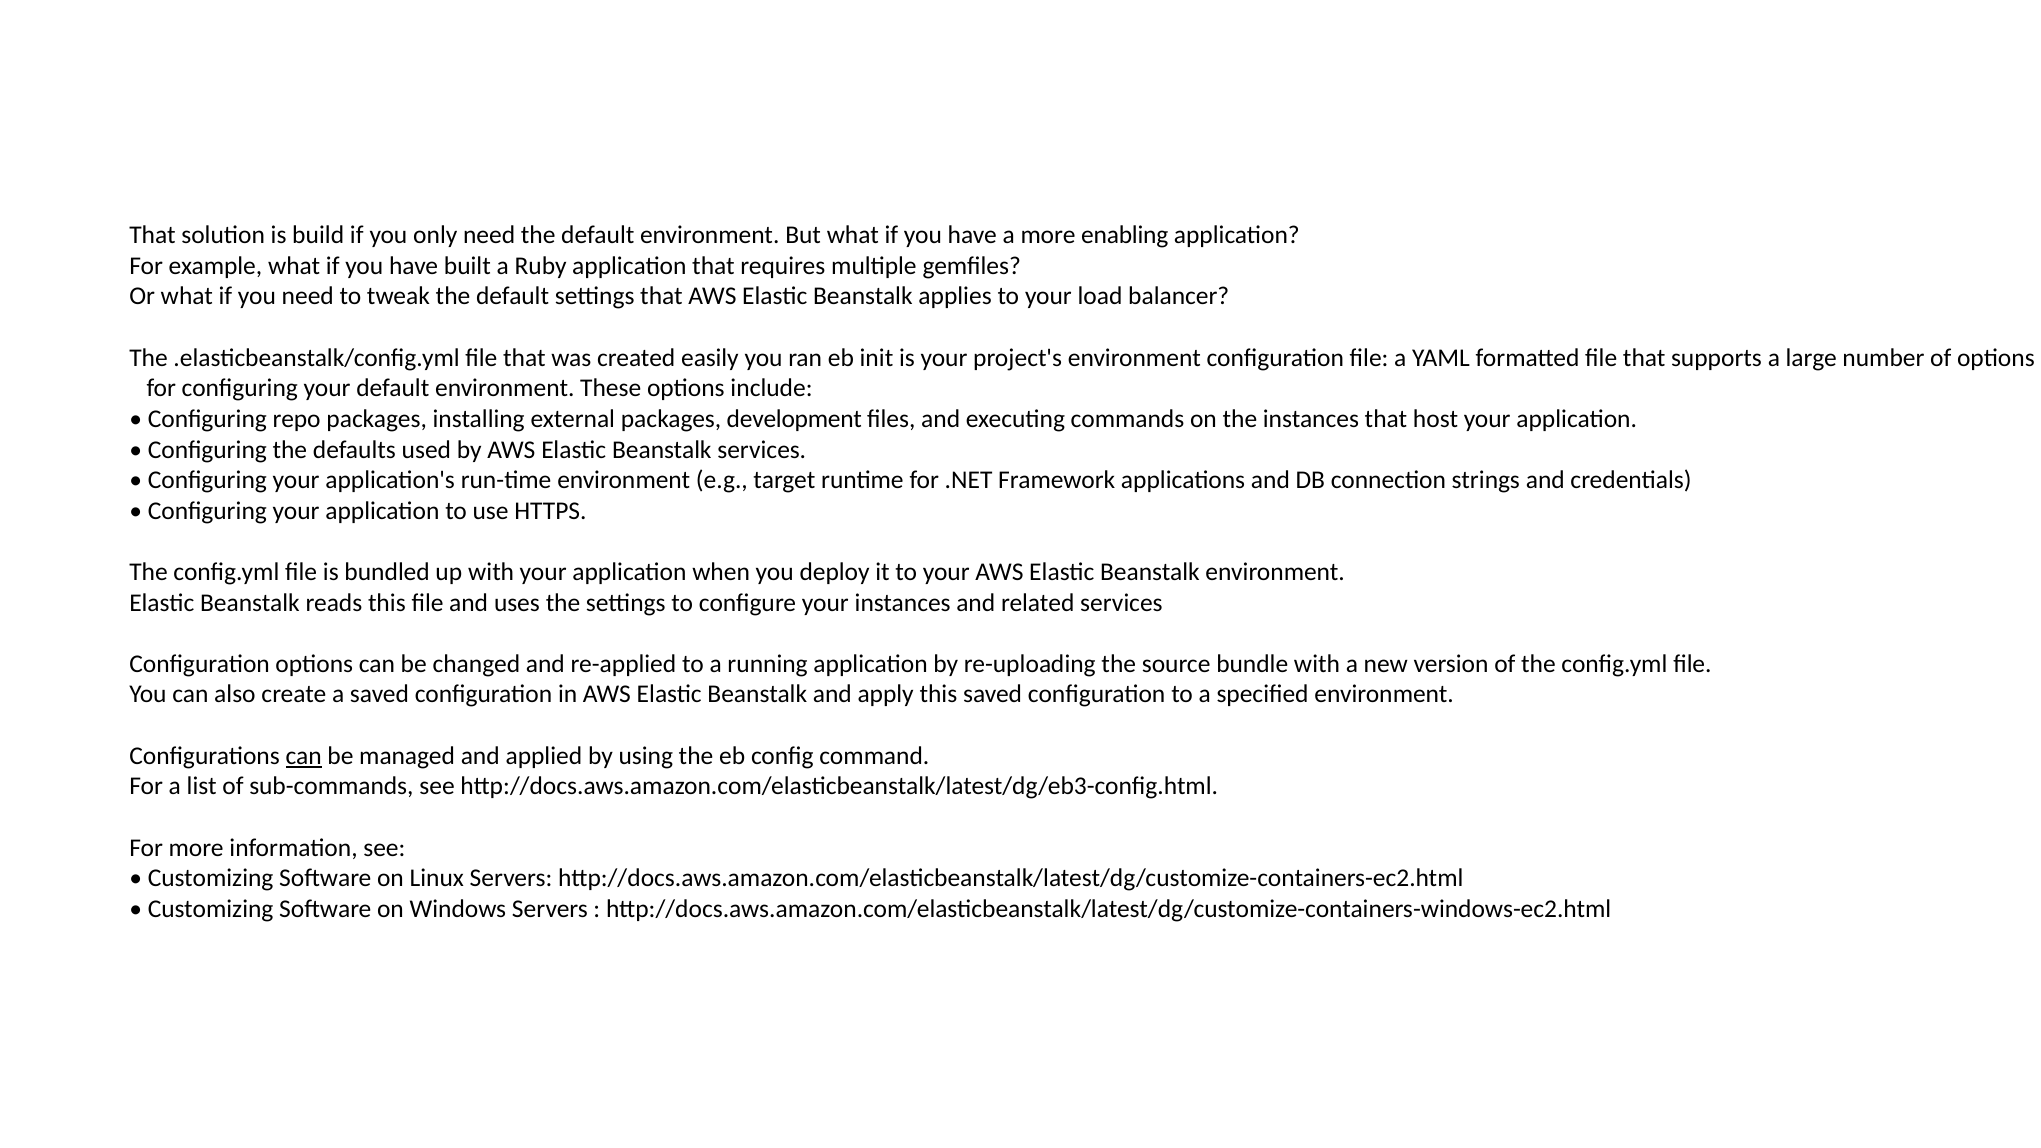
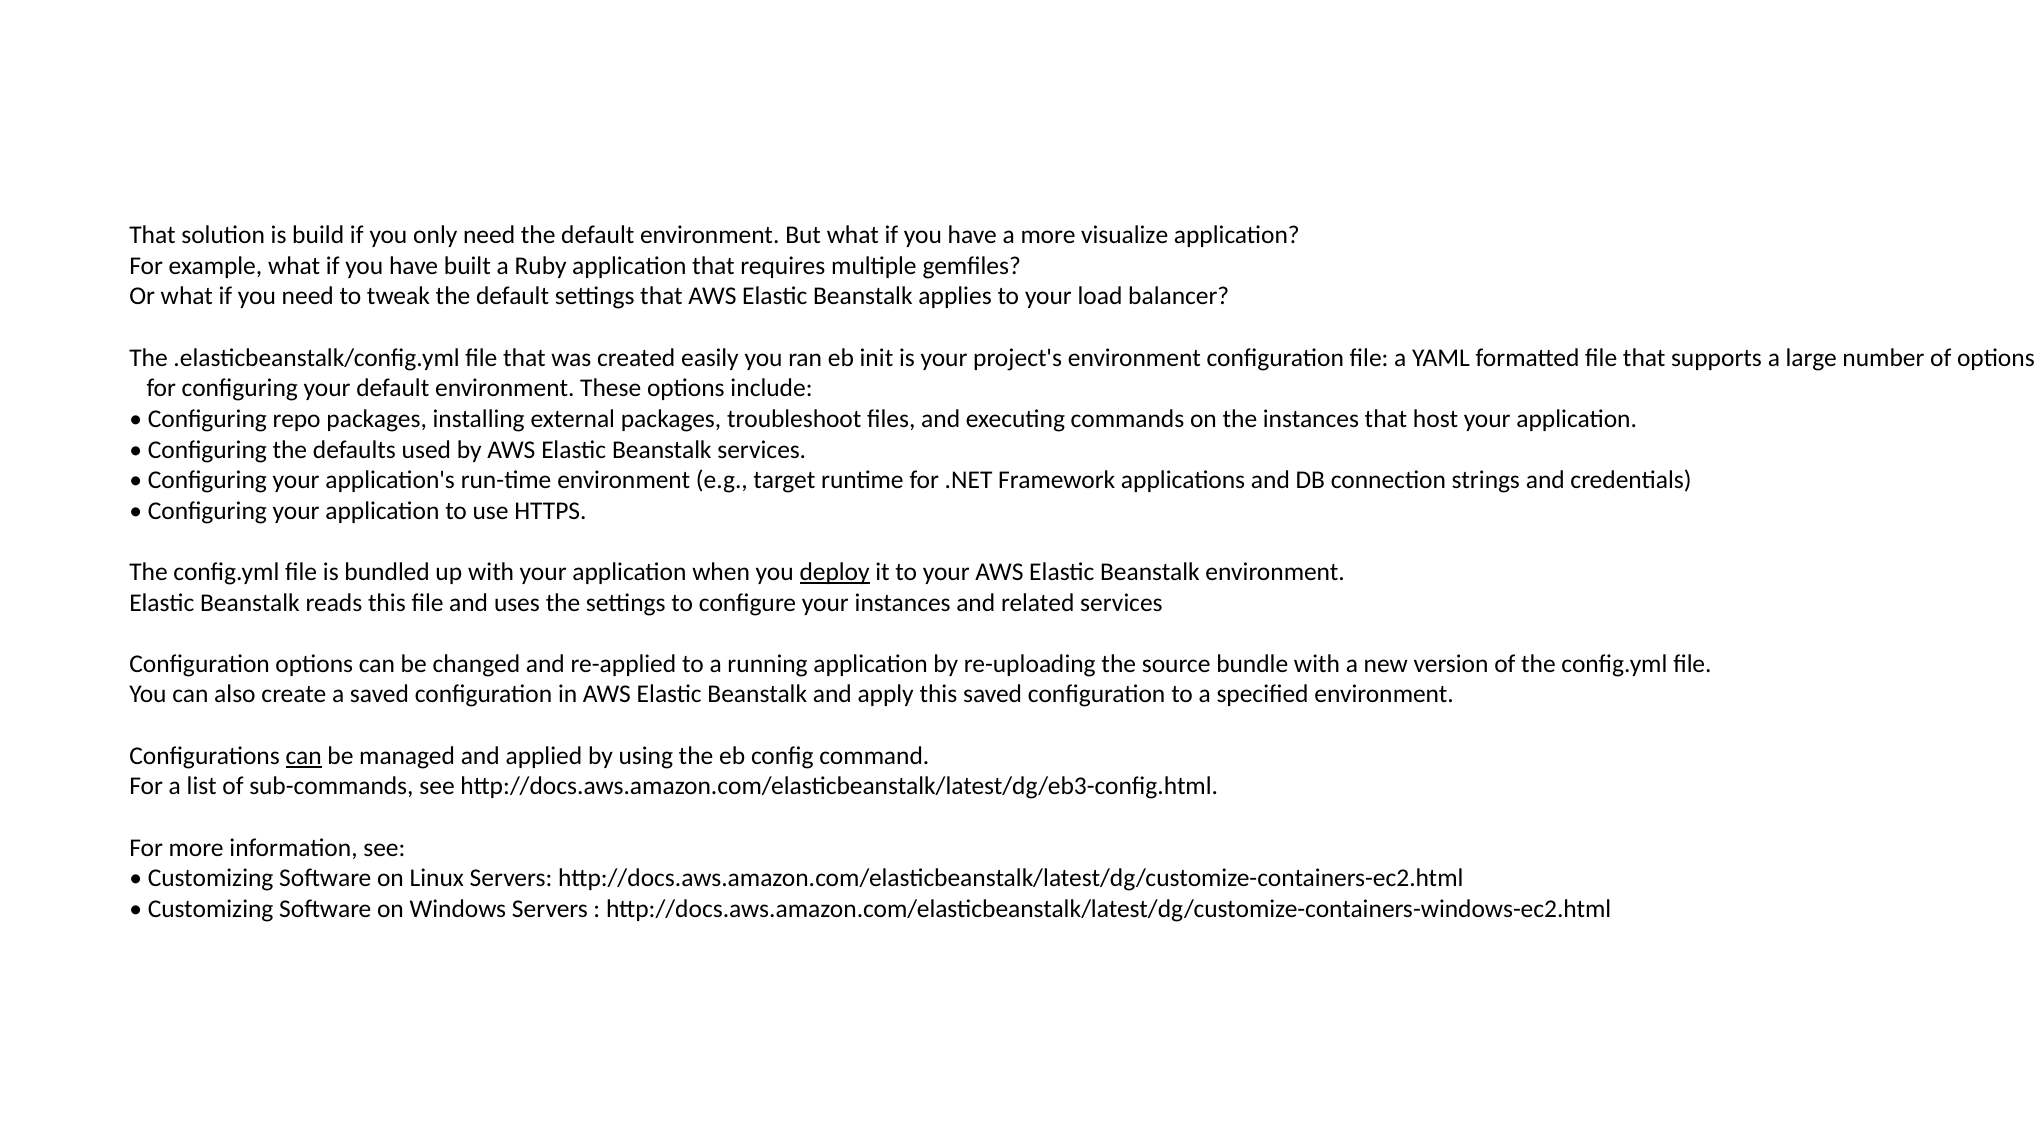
enabling: enabling -> visualize
development: development -> troubleshoot
deploy underline: none -> present
